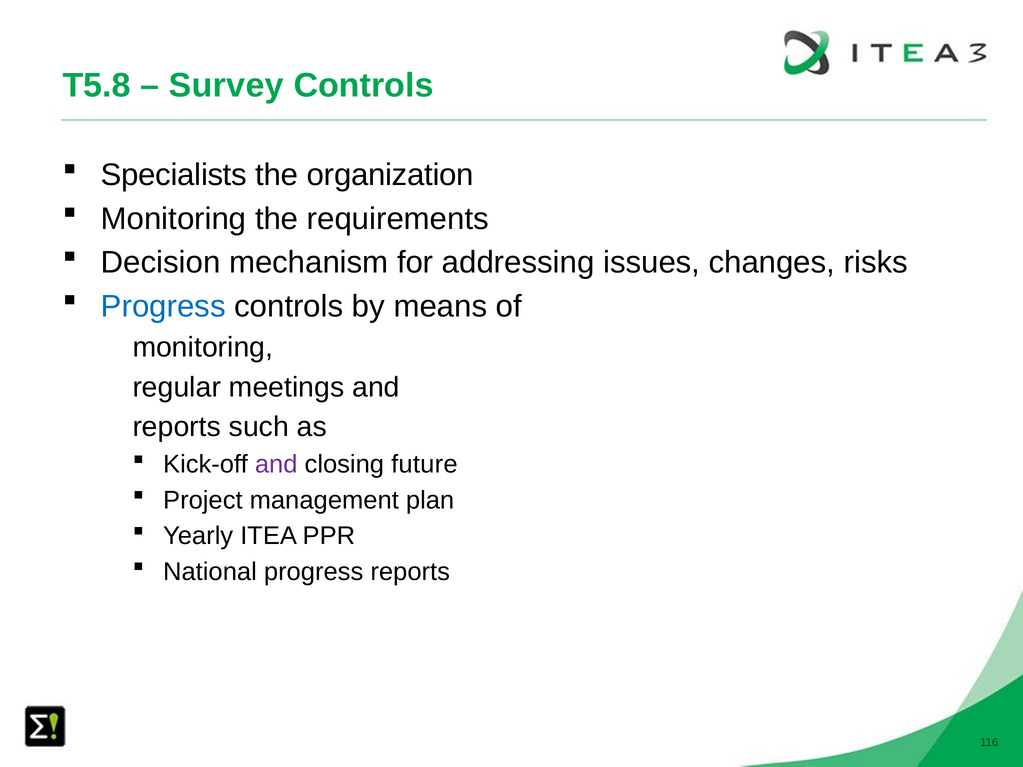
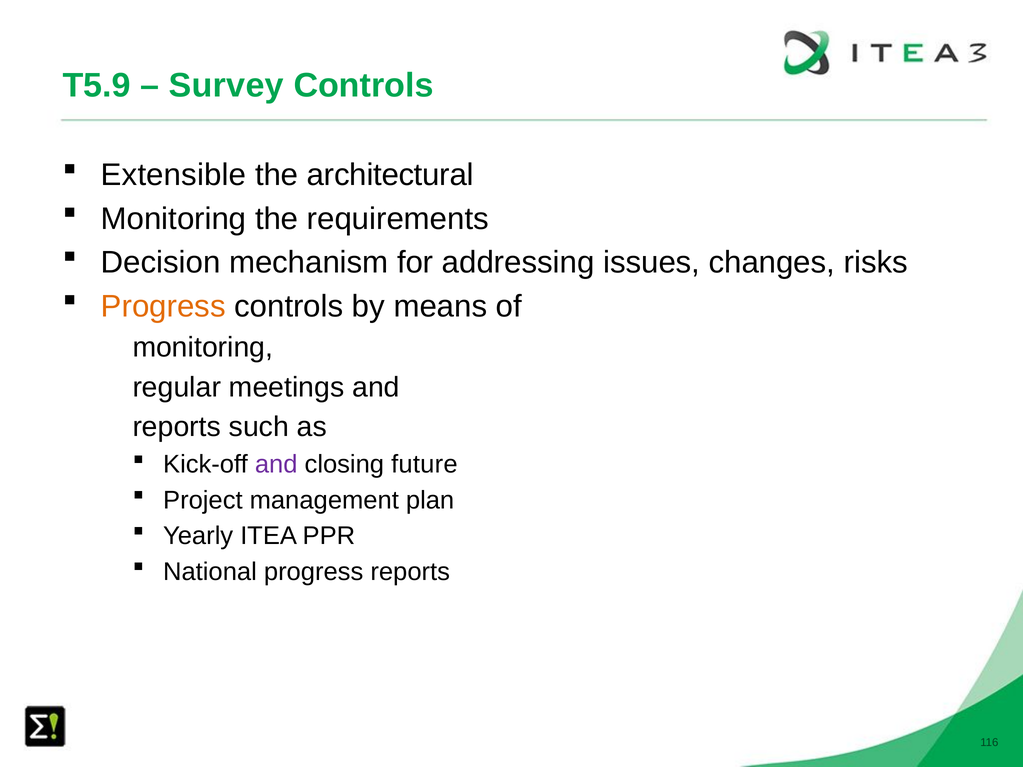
T5.8: T5.8 -> T5.9
Specialists: Specialists -> Extensible
organization: organization -> architectural
Progress at (163, 306) colour: blue -> orange
